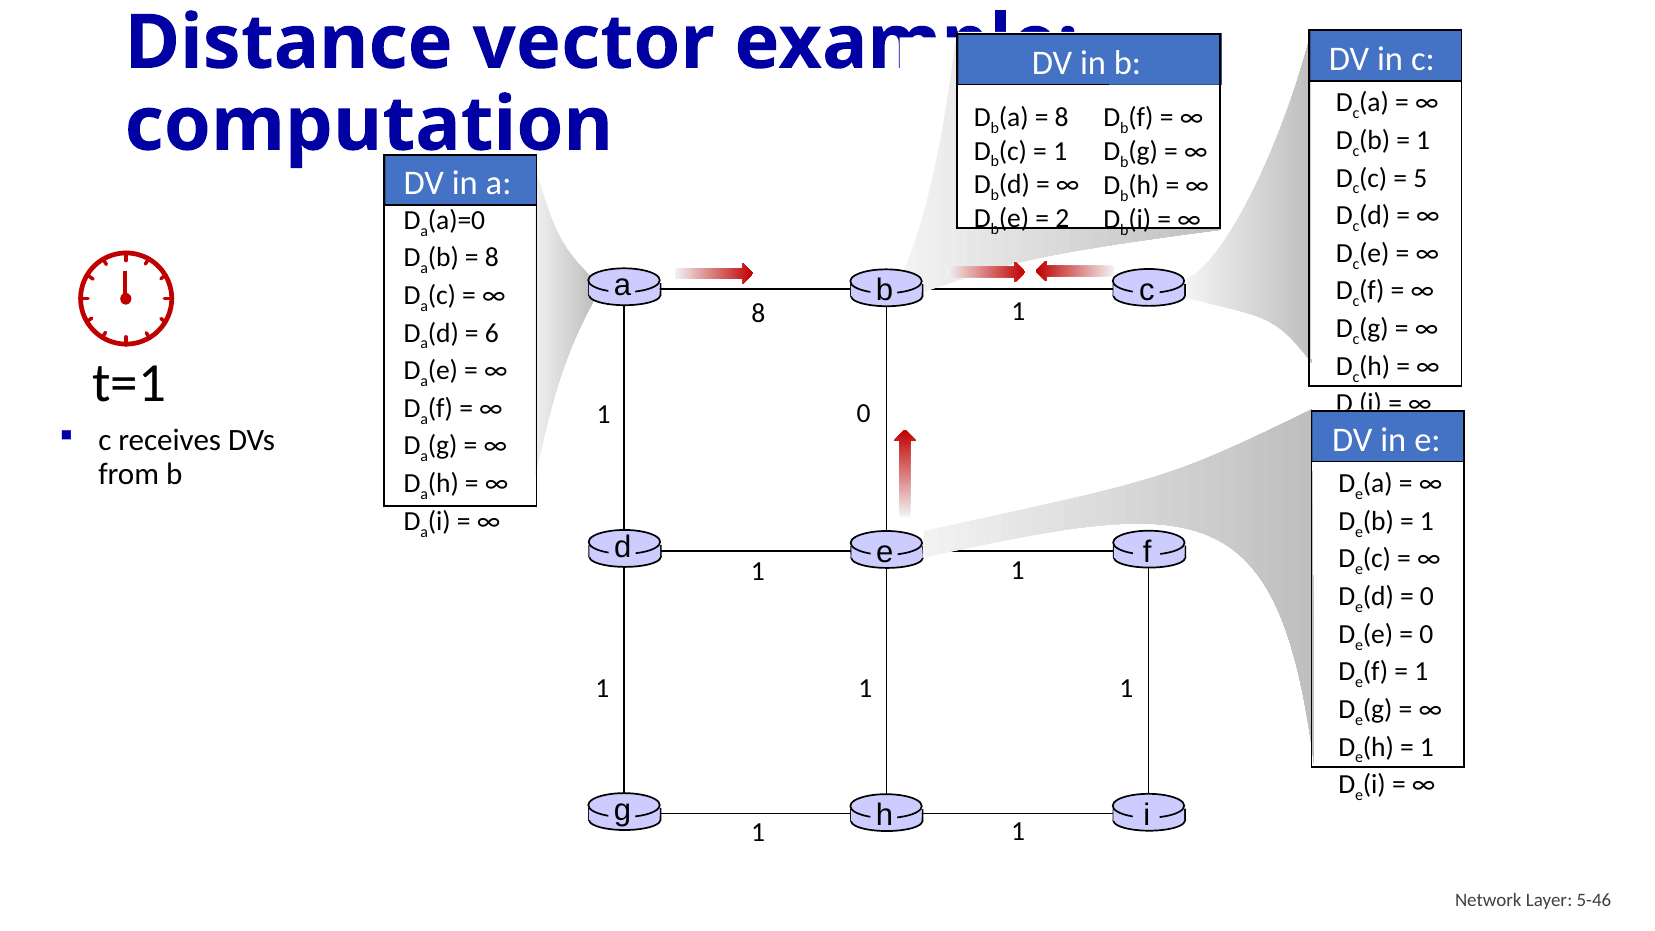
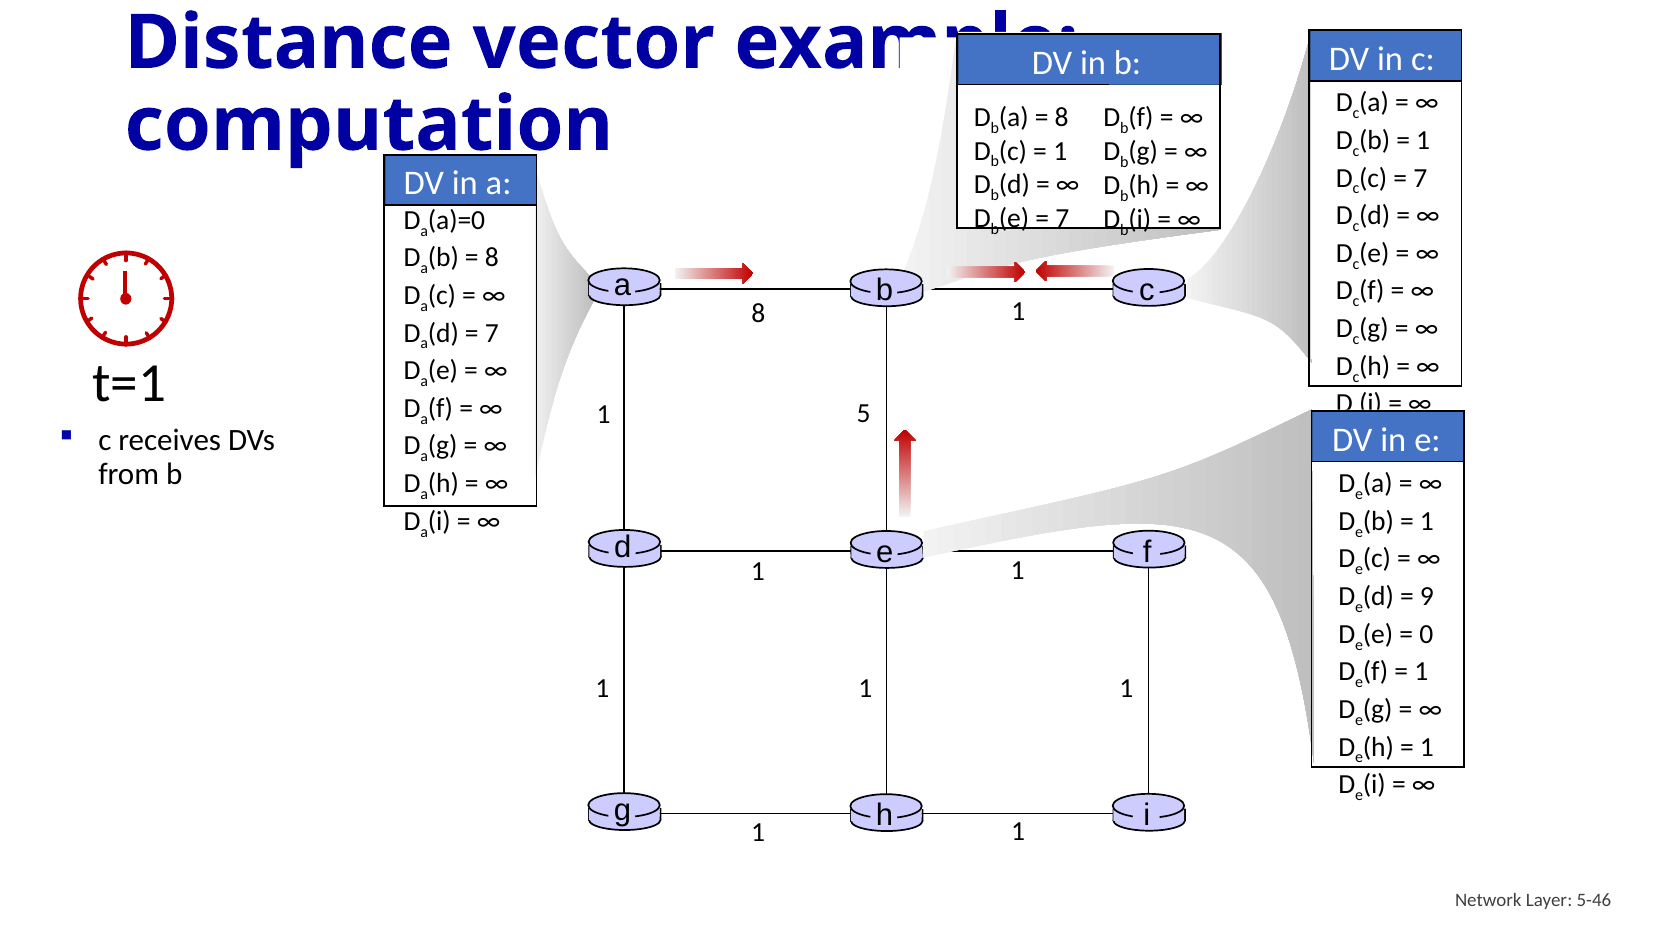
5 at (1420, 178): 5 -> 7
2 at (1062, 219): 2 -> 7
6 at (492, 333): 6 -> 7
1 0: 0 -> 5
0 at (1427, 596): 0 -> 9
